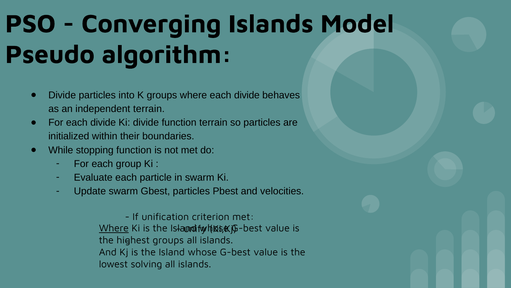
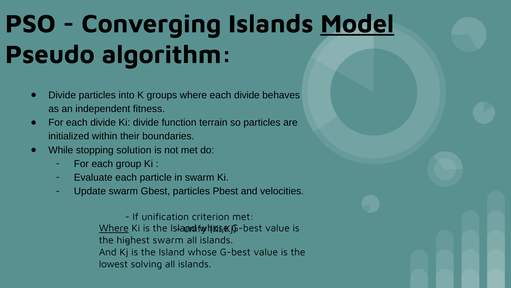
Model underline: none -> present
independent terrain: terrain -> fitness
stopping function: function -> solution
groups at (168, 240): groups -> swarm
